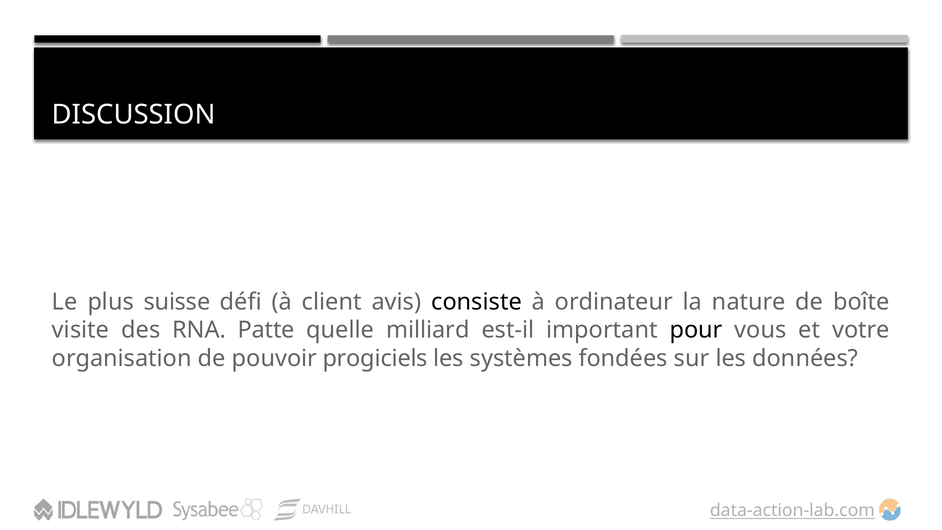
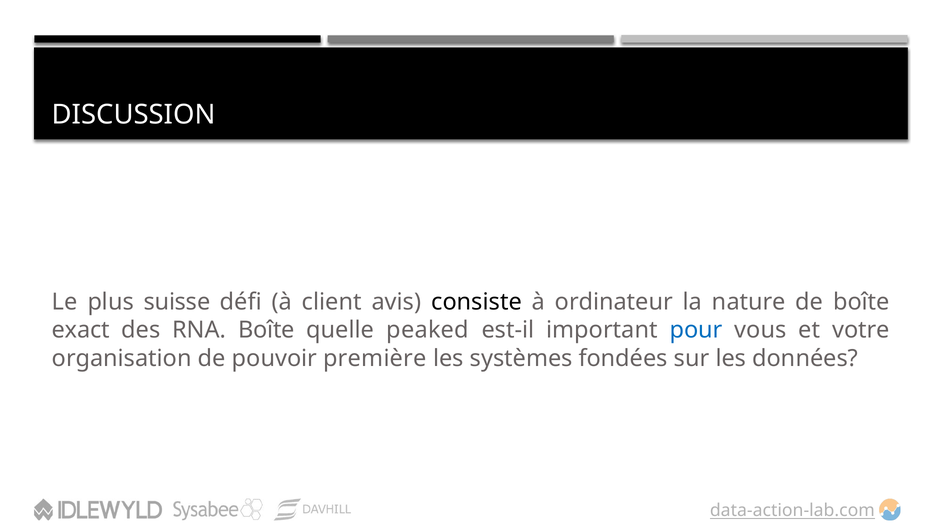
visite: visite -> exact
RNA Patte: Patte -> Boîte
milliard: milliard -> peaked
pour colour: black -> blue
progiciels: progiciels -> première
